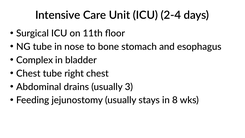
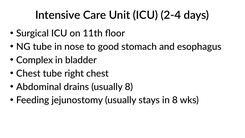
bone: bone -> good
usually 3: 3 -> 8
